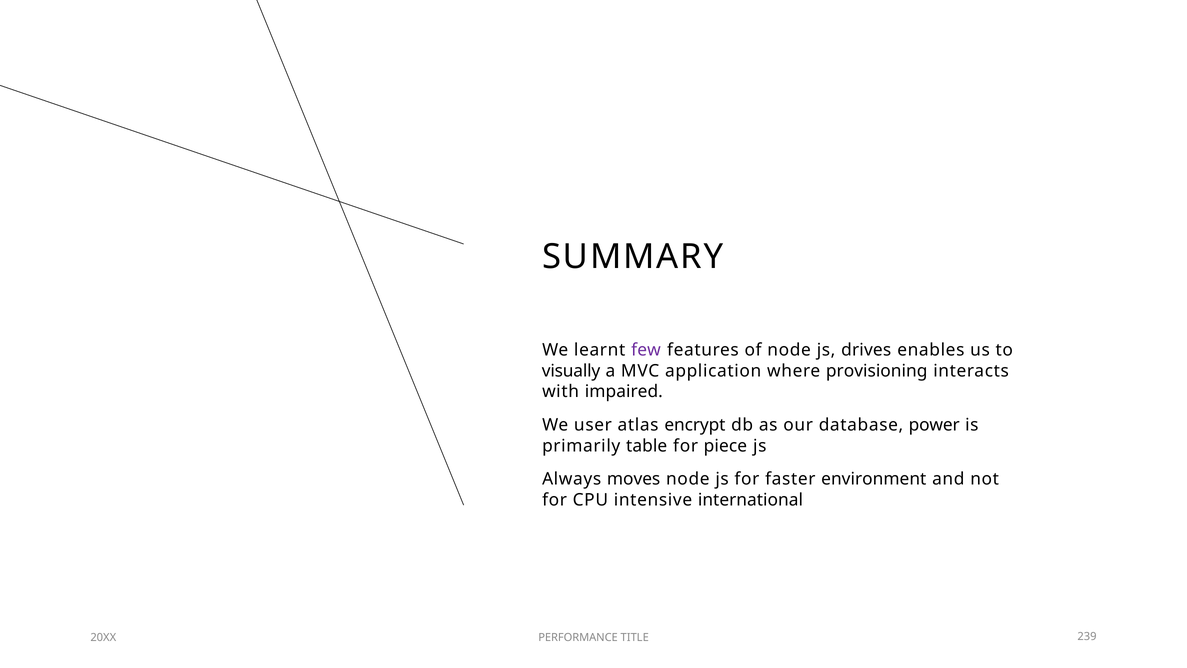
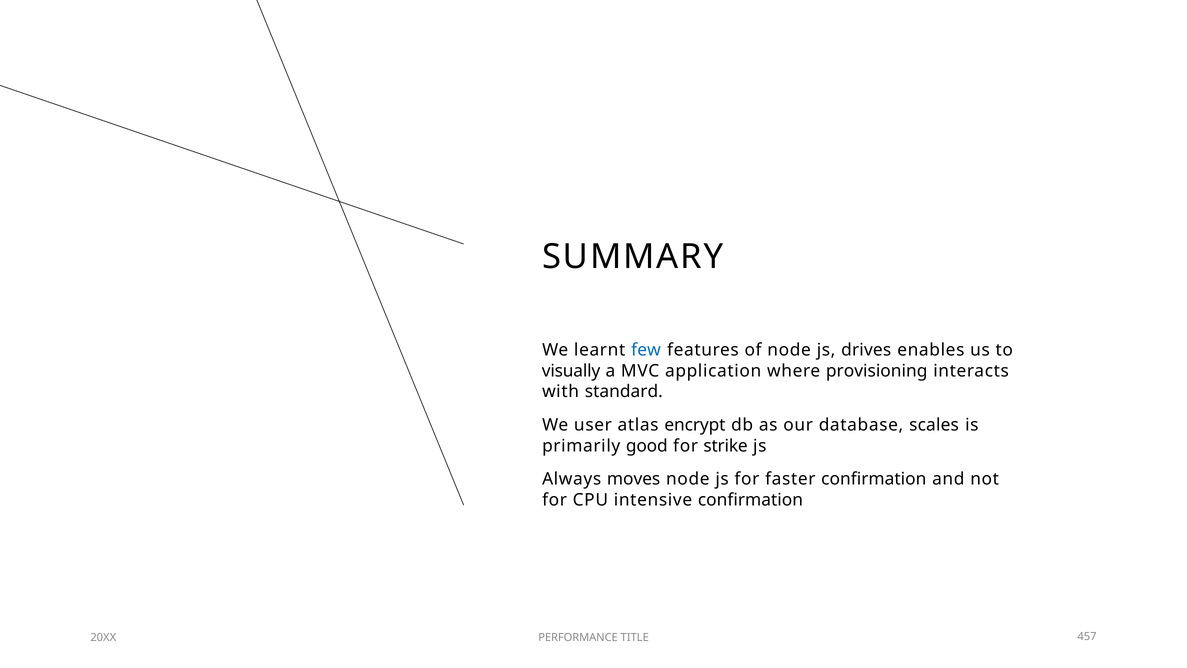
few colour: purple -> blue
impaired: impaired -> standard
power: power -> scales
table: table -> good
piece: piece -> strike
faster environment: environment -> confirmation
intensive international: international -> confirmation
239: 239 -> 457
